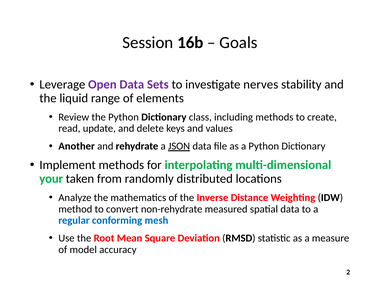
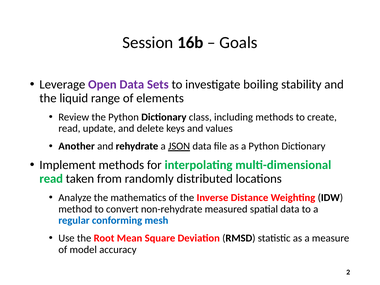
nerves: nerves -> boiling
your at (51, 179): your -> read
